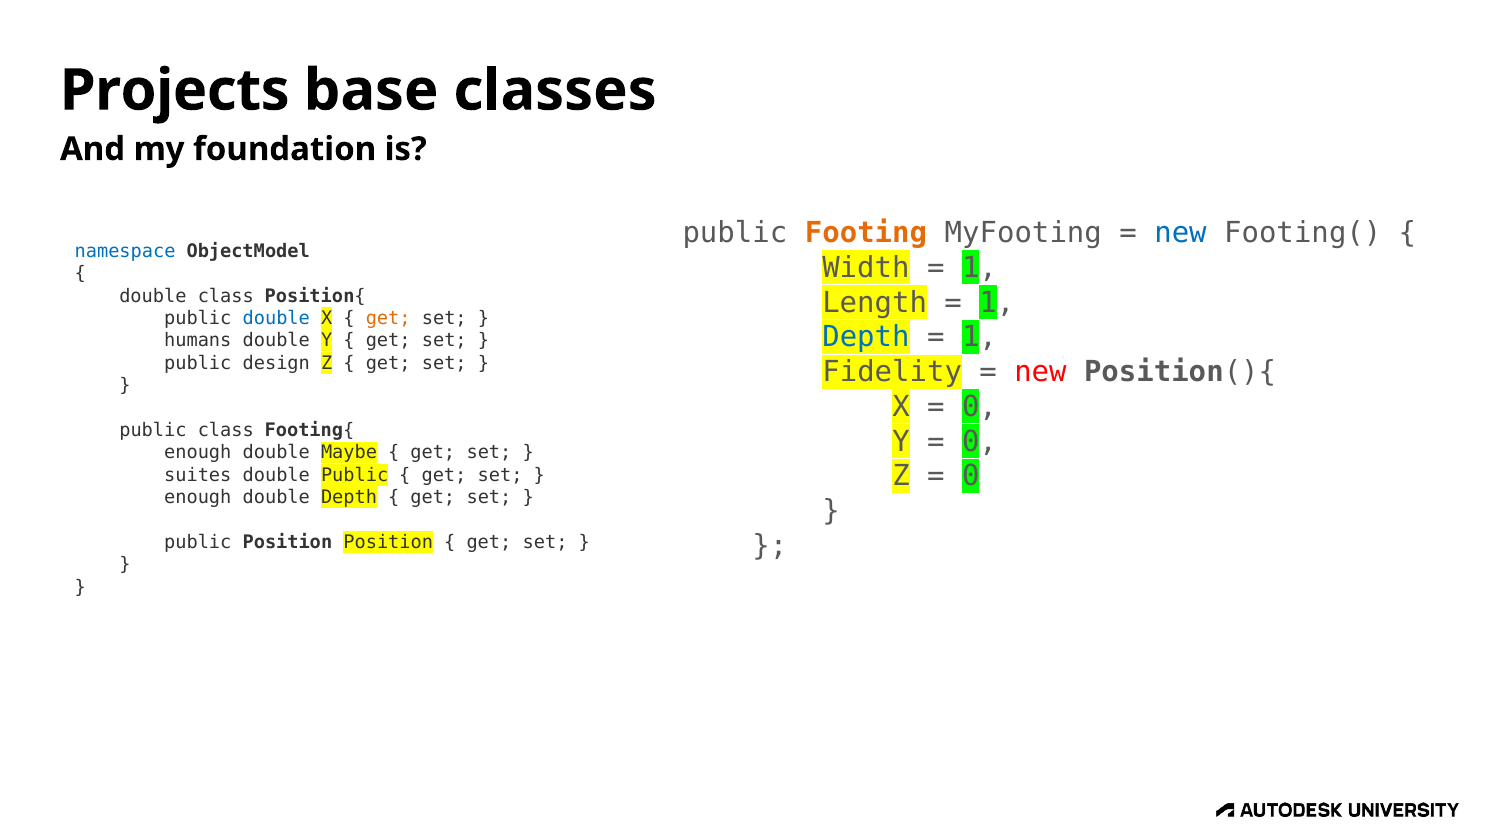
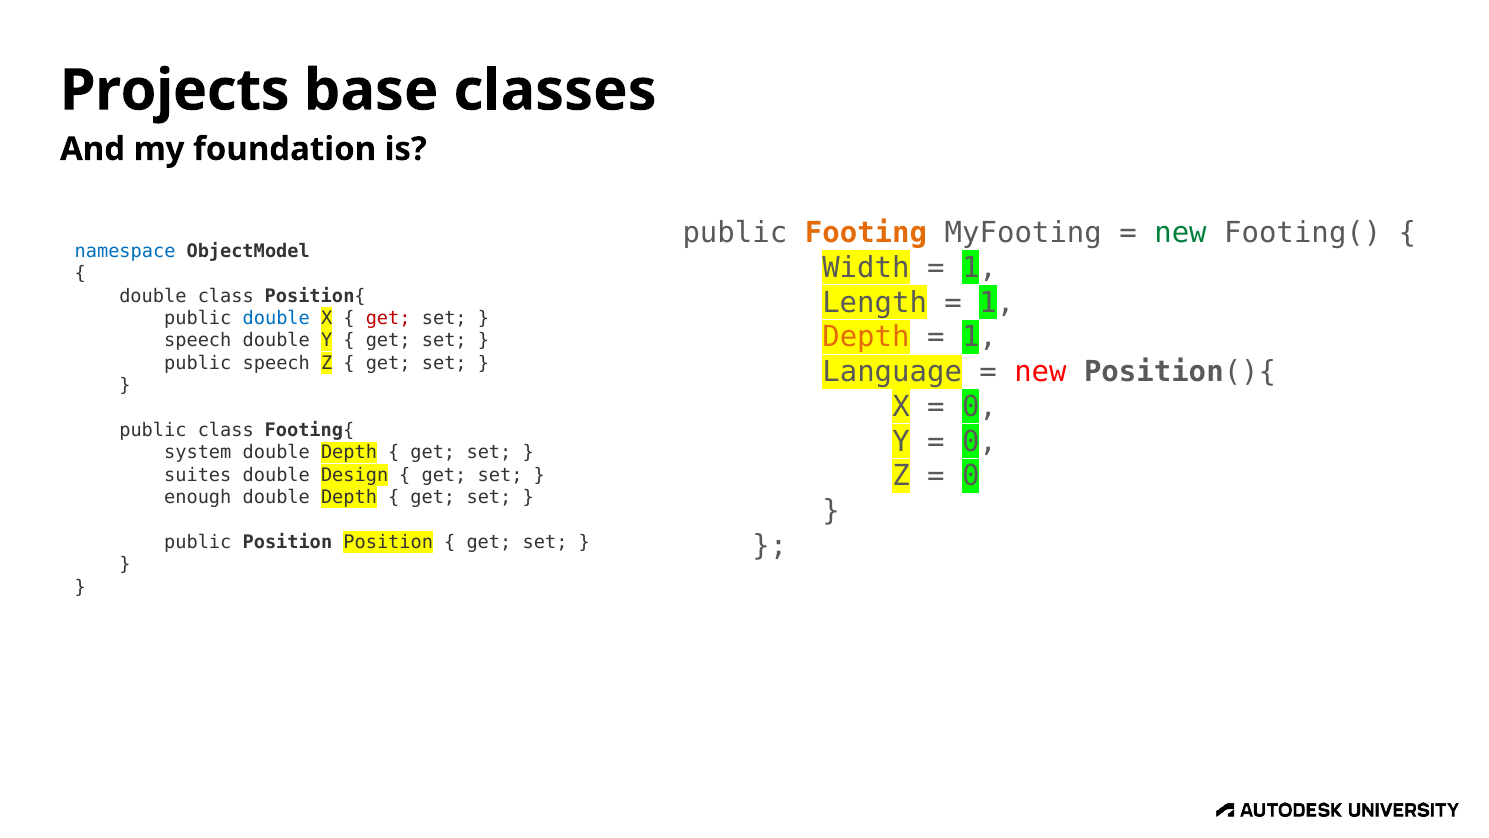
new at (1181, 233) colour: blue -> green
get at (388, 318) colour: orange -> red
Depth at (866, 337) colour: blue -> orange
humans at (198, 341): humans -> speech
public design: design -> speech
Fidelity: Fidelity -> Language
enough at (198, 453): enough -> system
Maybe at (349, 453): Maybe -> Depth
double Public: Public -> Design
